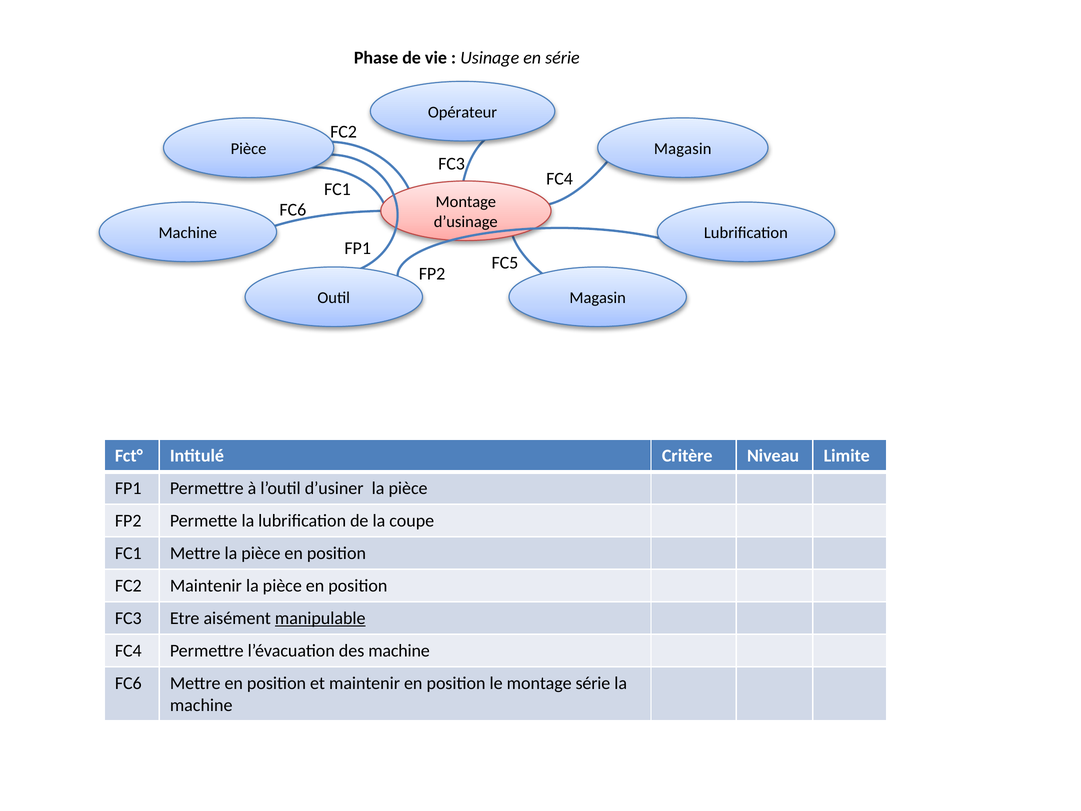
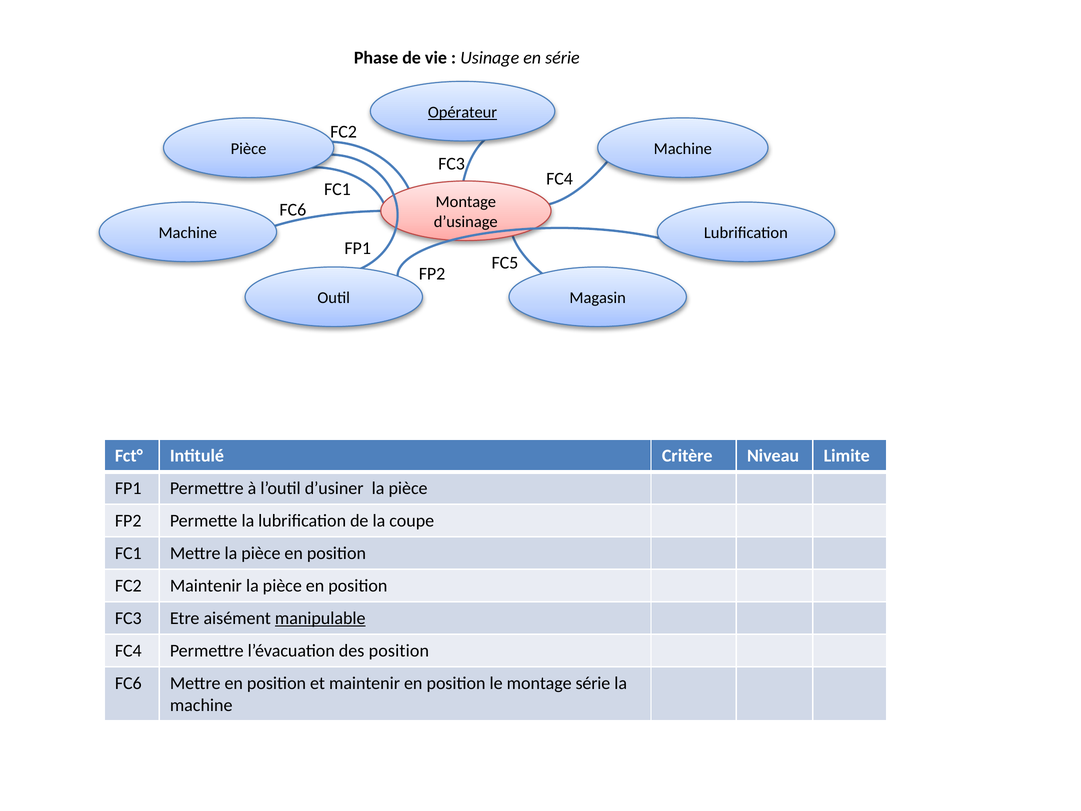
Opérateur underline: none -> present
Magasin at (683, 149): Magasin -> Machine
des machine: machine -> position
